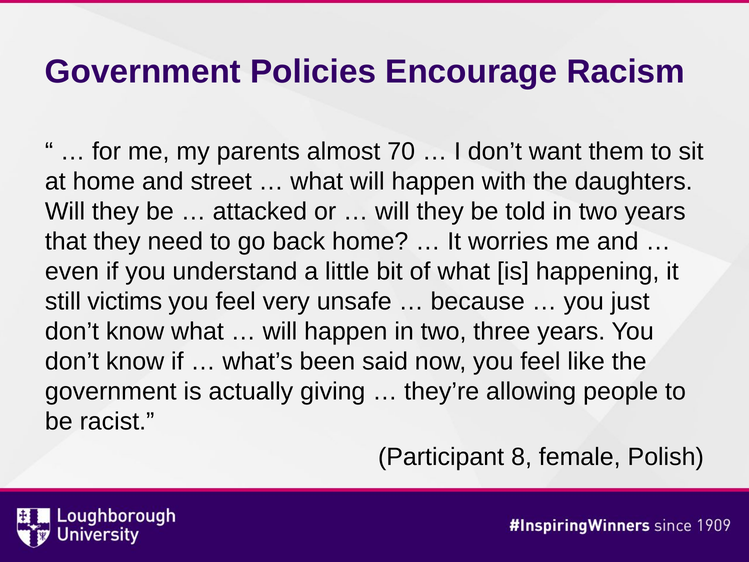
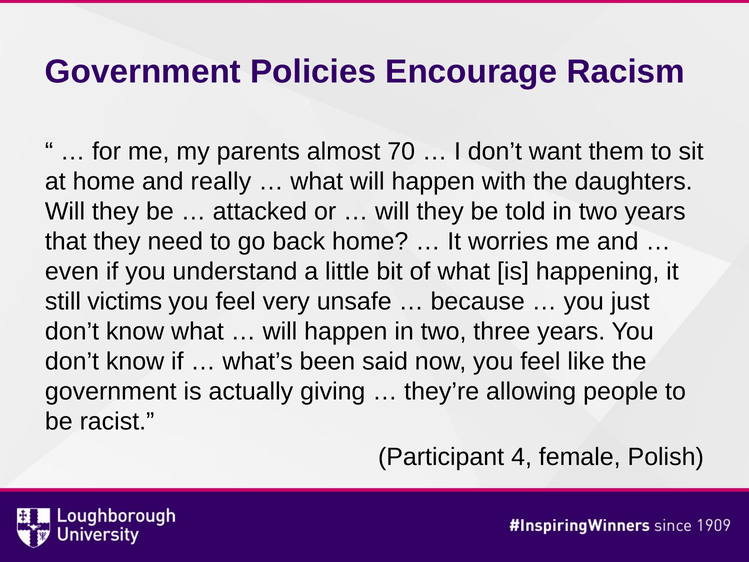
street: street -> really
8: 8 -> 4
